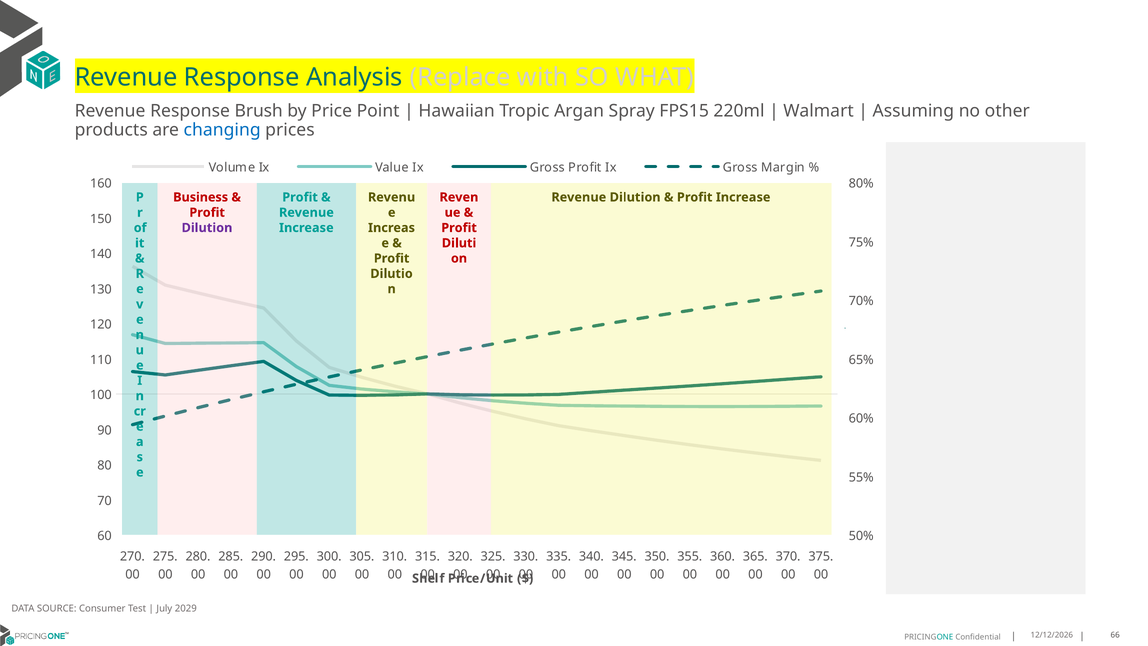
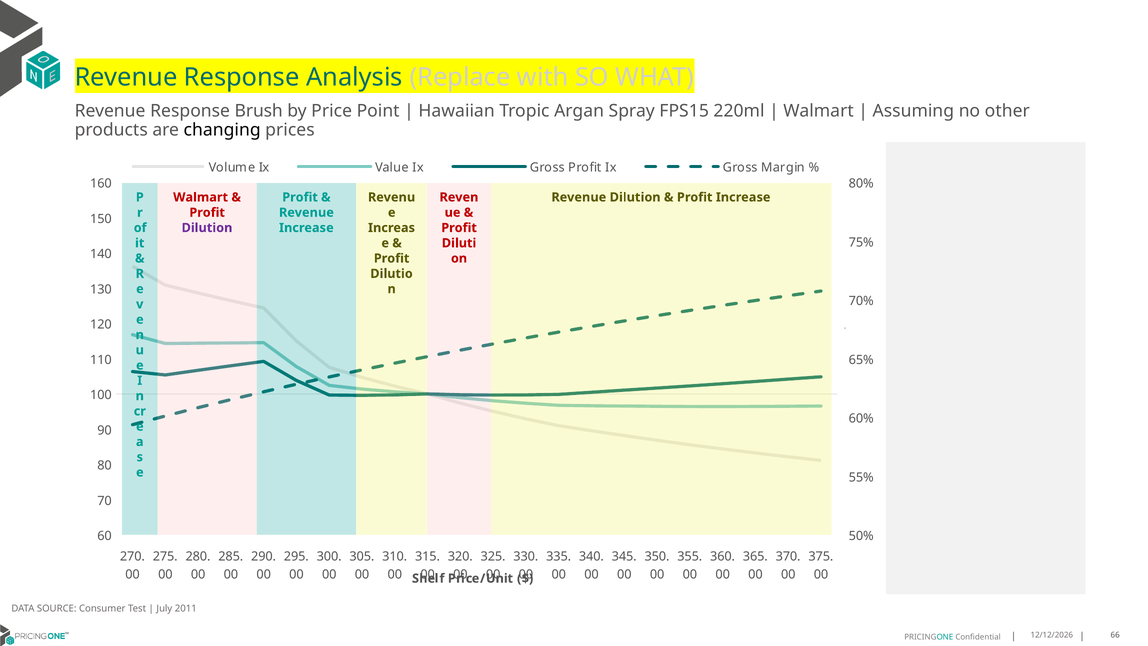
changing colour: blue -> black
Business at (201, 197): Business -> Walmart
2029: 2029 -> 2011
